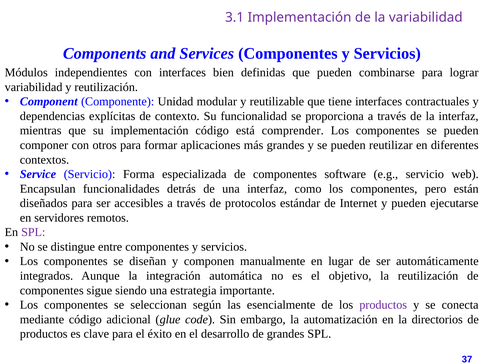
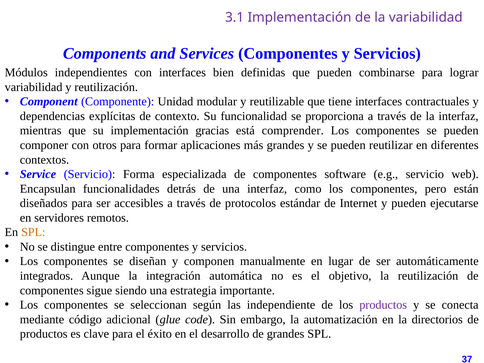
implementación código: código -> gracias
SPL at (33, 232) colour: purple -> orange
esencialmente: esencialmente -> independiente
